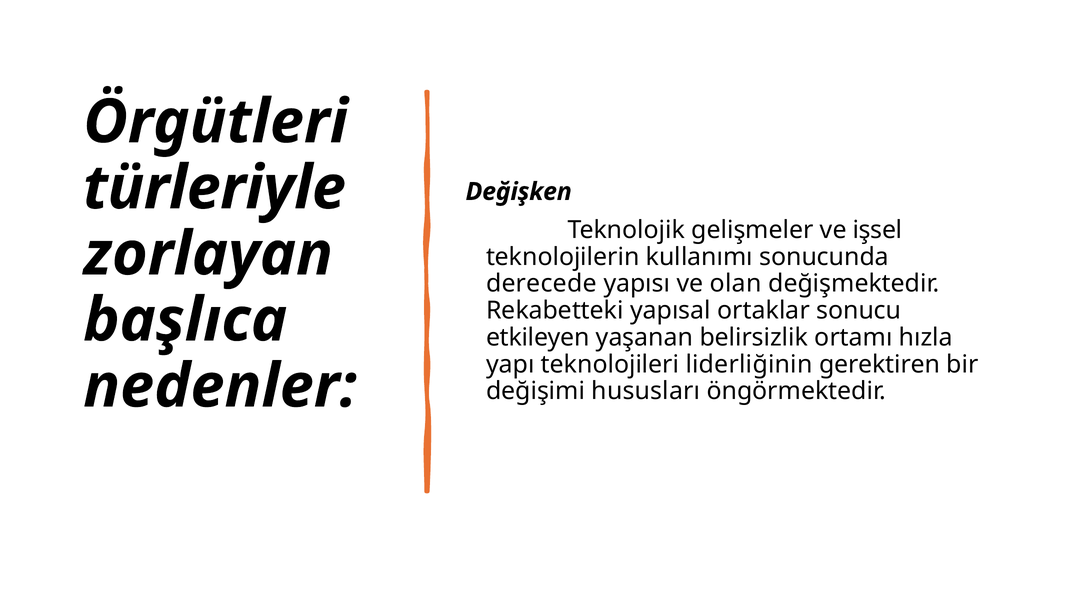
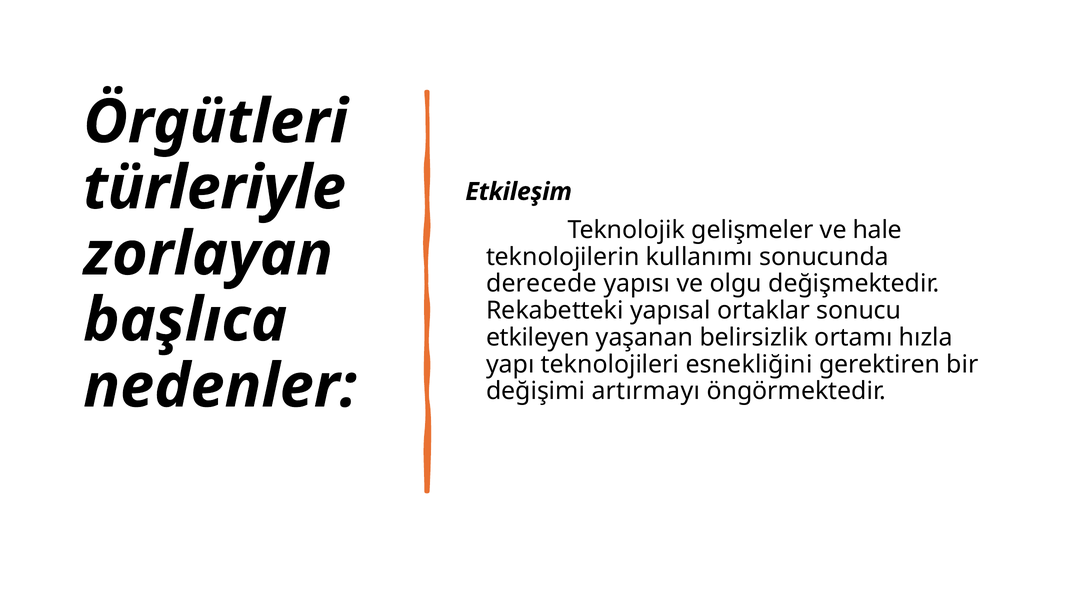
Değişken: Değişken -> Etkileşim
işsel: işsel -> hale
olan: olan -> olgu
liderliğinin: liderliğinin -> esnekliğini
hususları: hususları -> artırmayı
